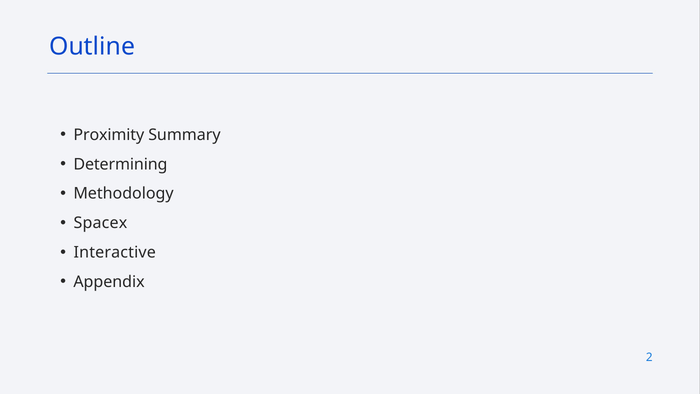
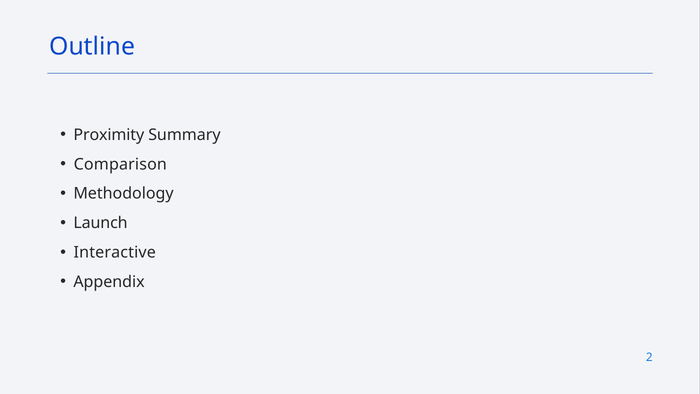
Determining: Determining -> Comparison
Spacex: Spacex -> Launch
